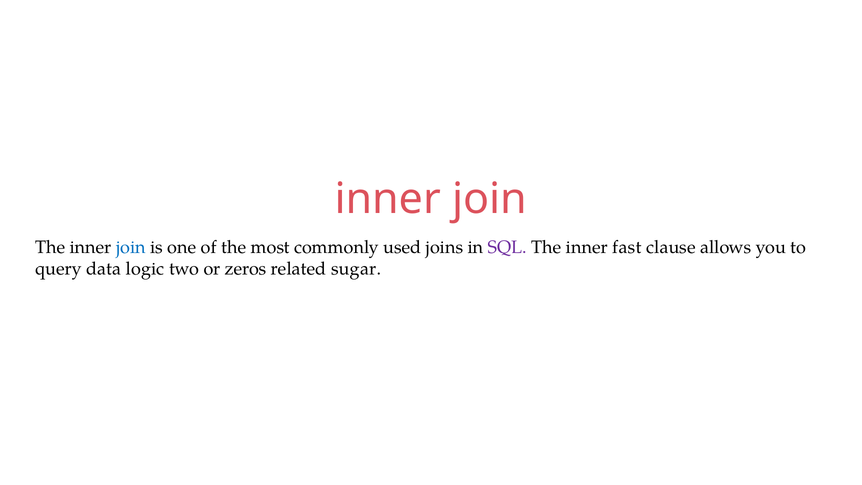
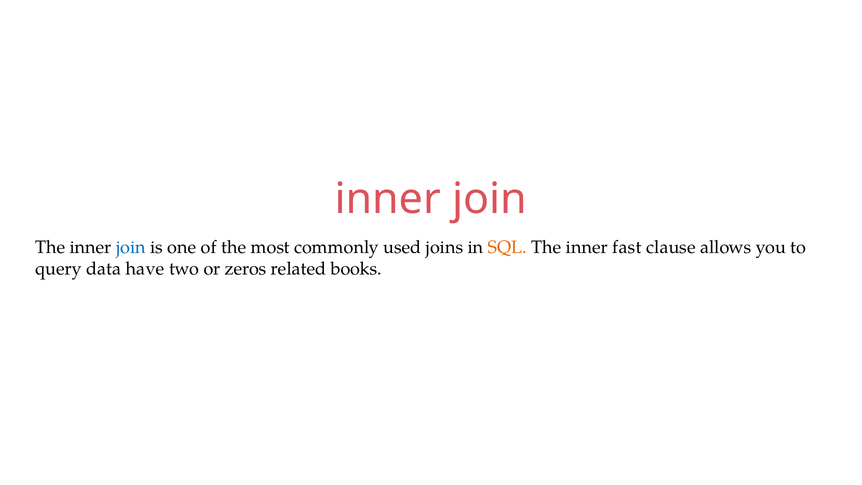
SQL colour: purple -> orange
logic: logic -> have
sugar: sugar -> books
